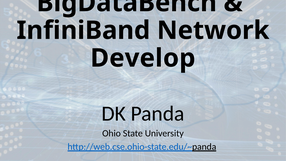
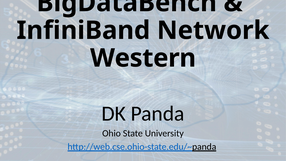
Develop: Develop -> Western
